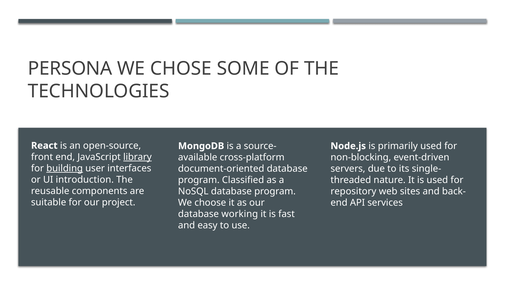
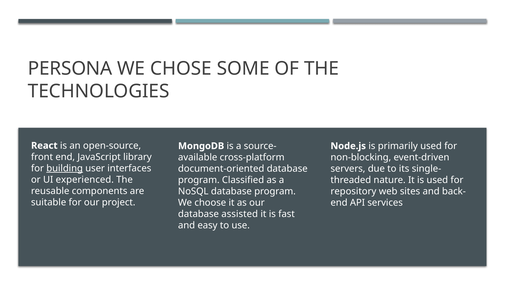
library underline: present -> none
introduction: introduction -> experienced
working: working -> assisted
